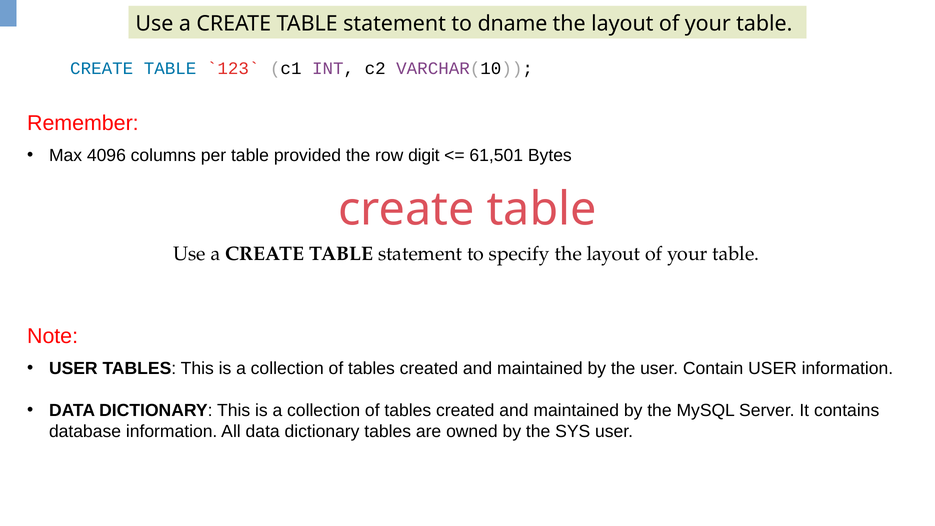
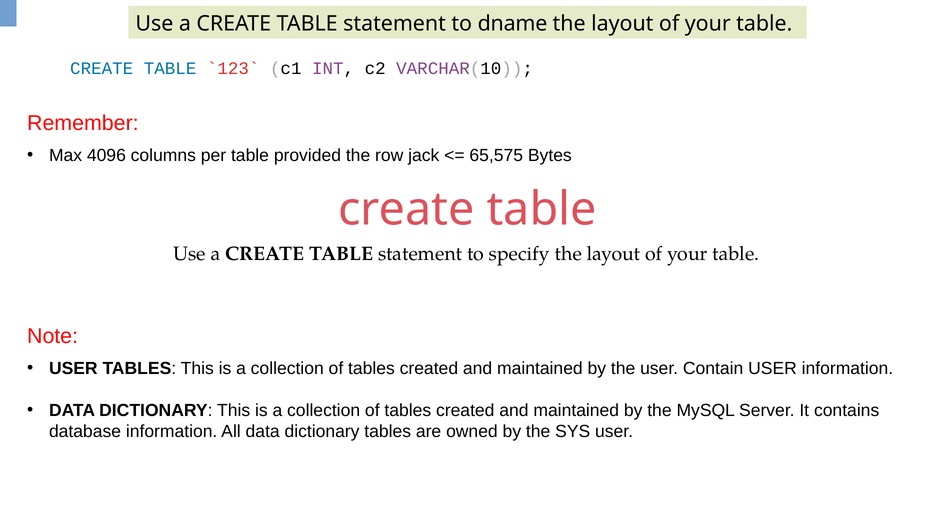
digit: digit -> jack
61,501: 61,501 -> 65,575
